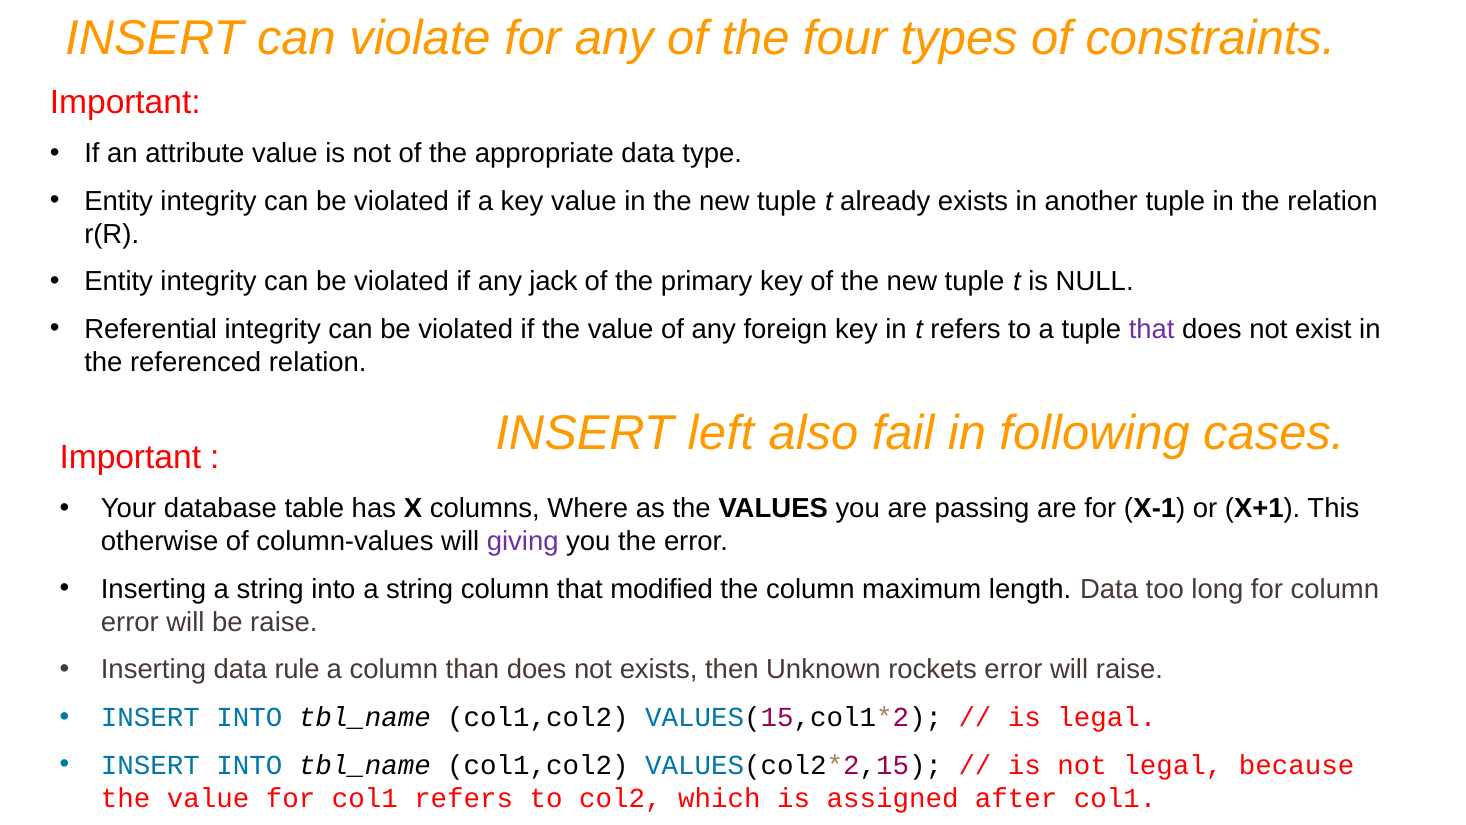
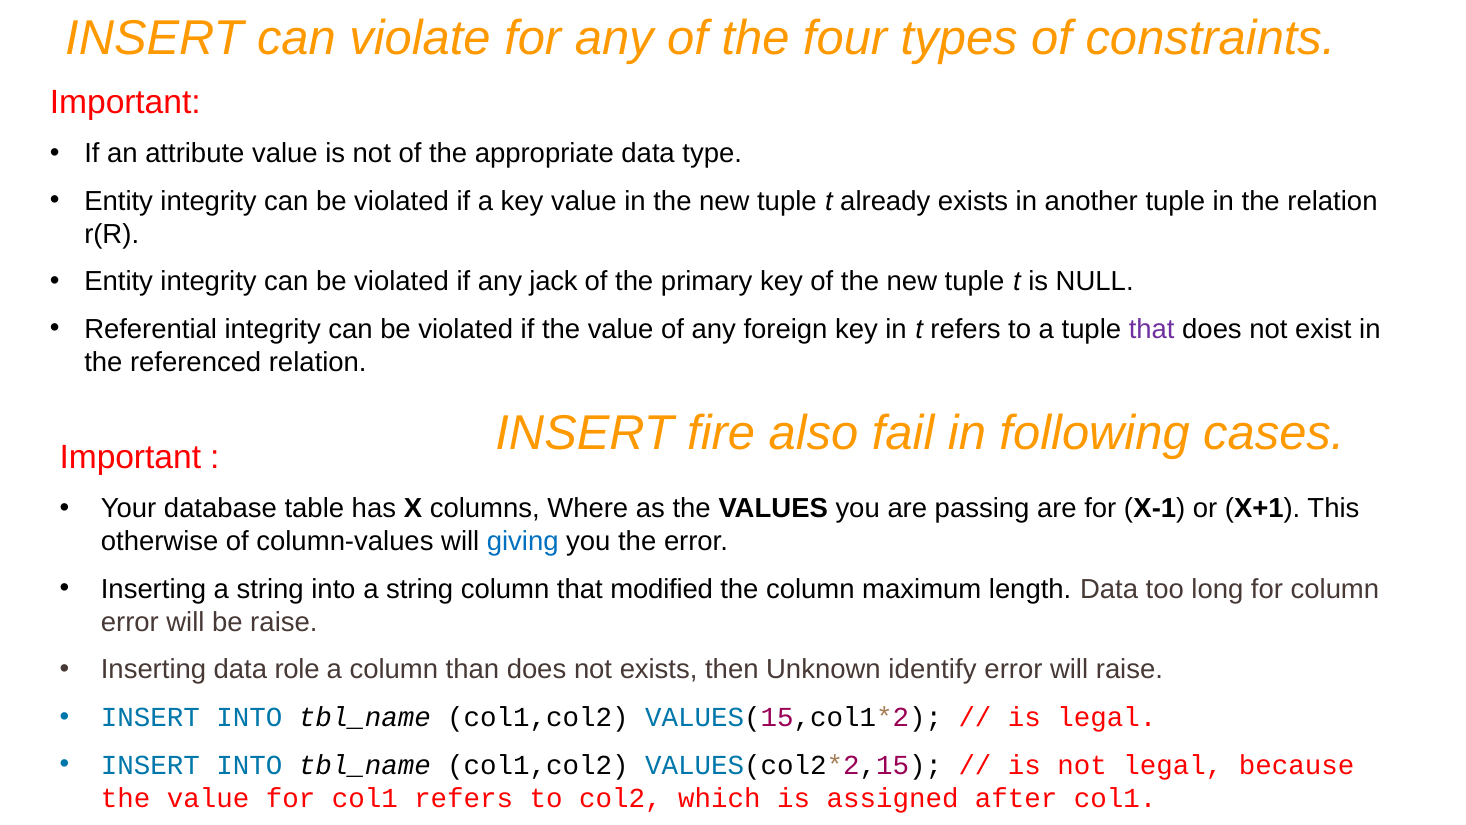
left: left -> fire
giving colour: purple -> blue
rule: rule -> role
rockets: rockets -> identify
